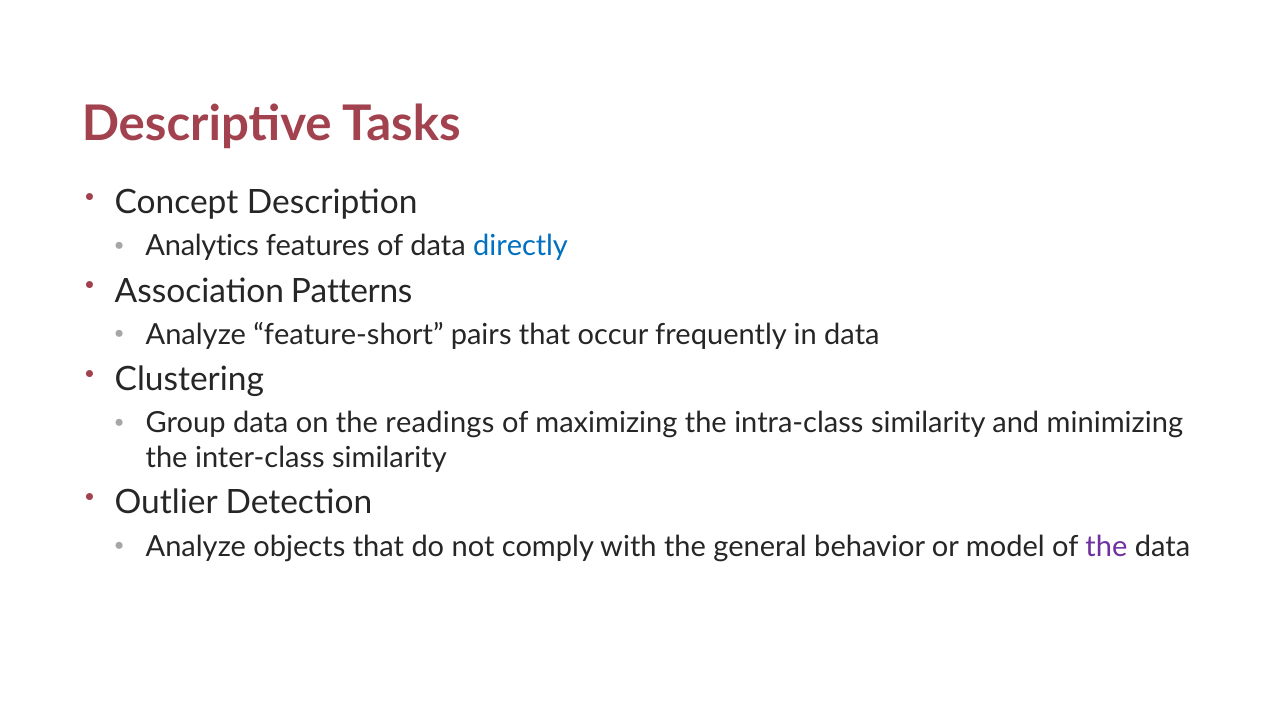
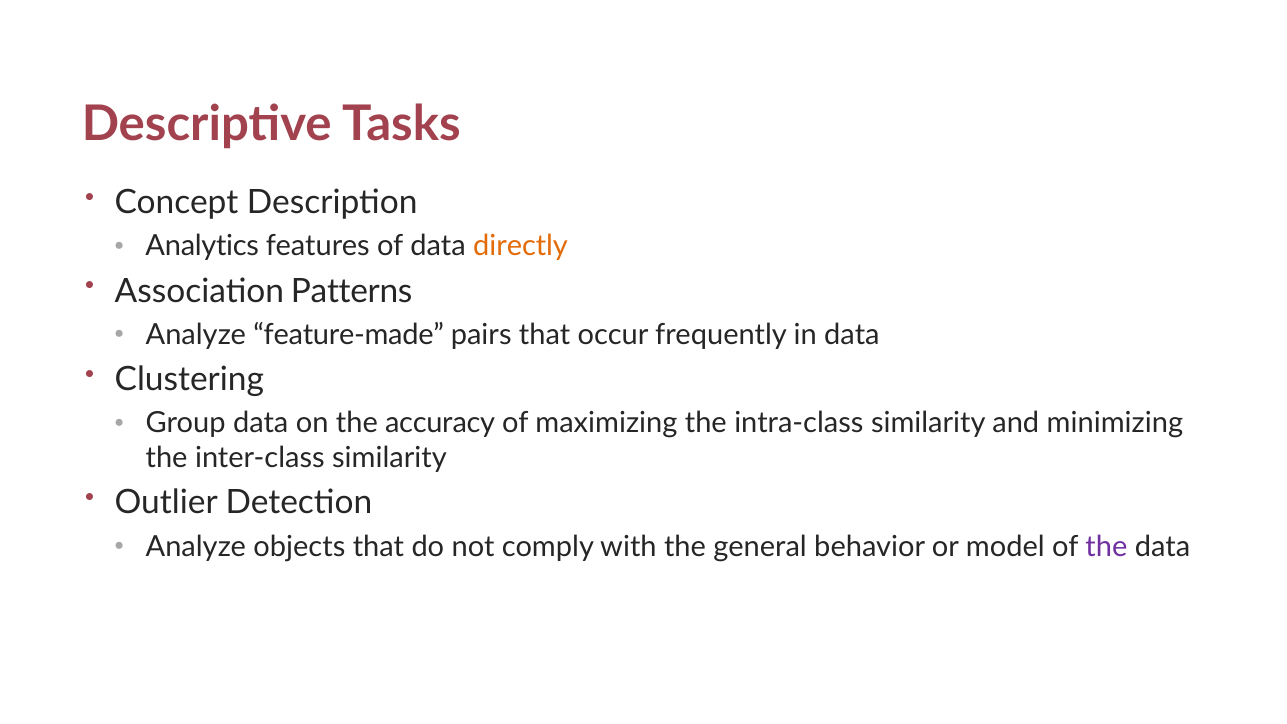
directly colour: blue -> orange
feature-short: feature-short -> feature-made
readings: readings -> accuracy
